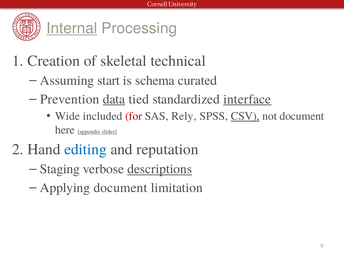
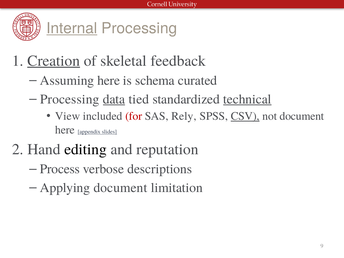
Creation underline: none -> present
technical: technical -> feedback
Assuming start: start -> here
Prevention at (70, 99): Prevention -> Processing
interface: interface -> technical
Wide: Wide -> View
editing colour: blue -> black
Staging: Staging -> Process
descriptions underline: present -> none
